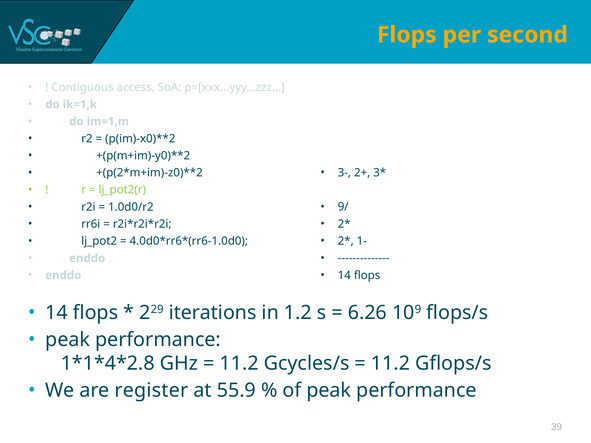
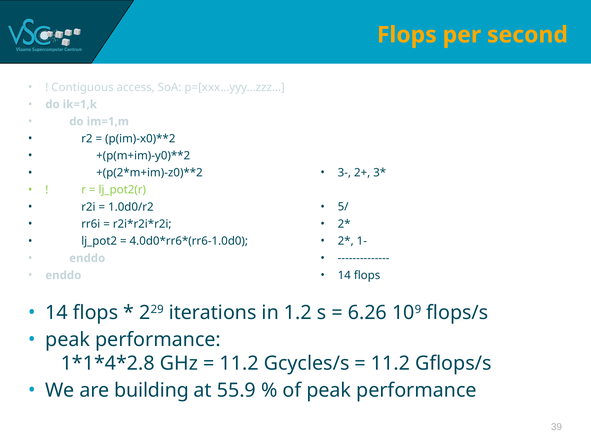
9/: 9/ -> 5/
register: register -> building
